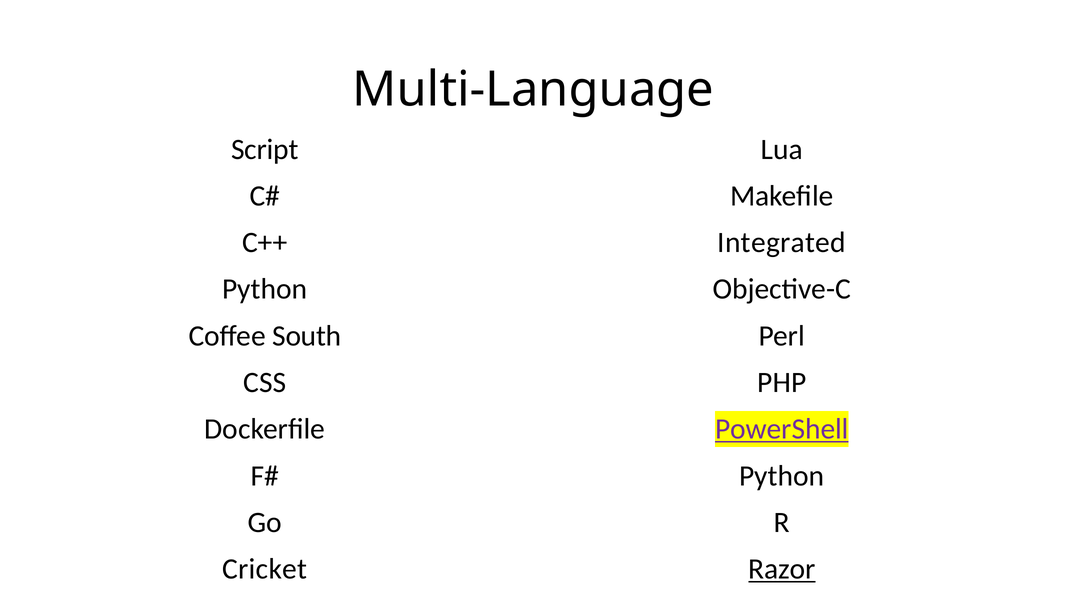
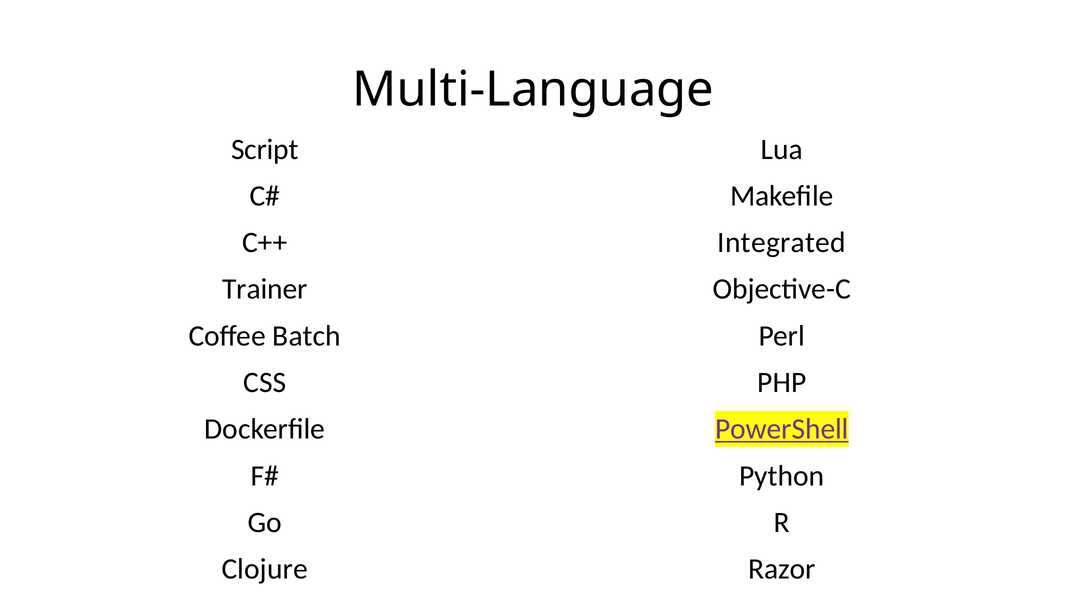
Python at (265, 289): Python -> Trainer
South: South -> Batch
Cricket: Cricket -> Clojure
Razor underline: present -> none
